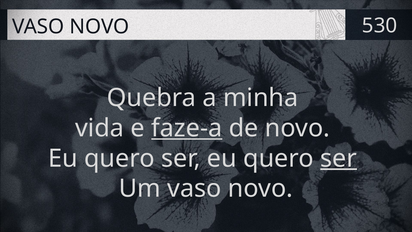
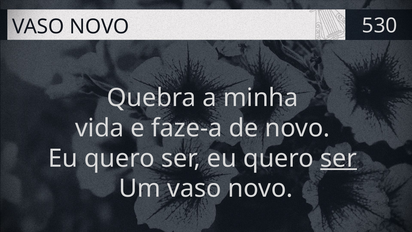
faze-a underline: present -> none
